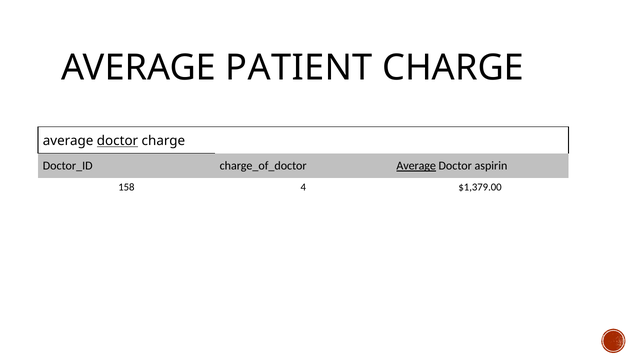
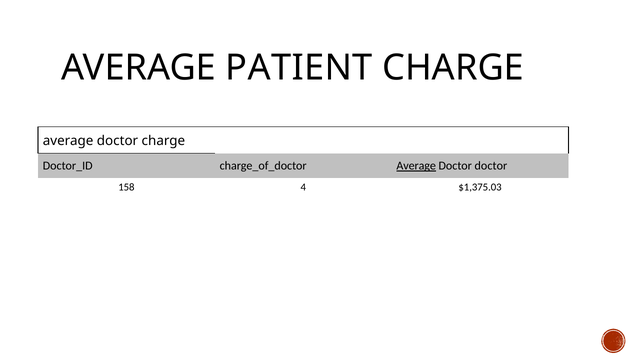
doctor at (118, 141) underline: present -> none
Doctor aspirin: aspirin -> doctor
$1,379.00: $1,379.00 -> $1,375.03
